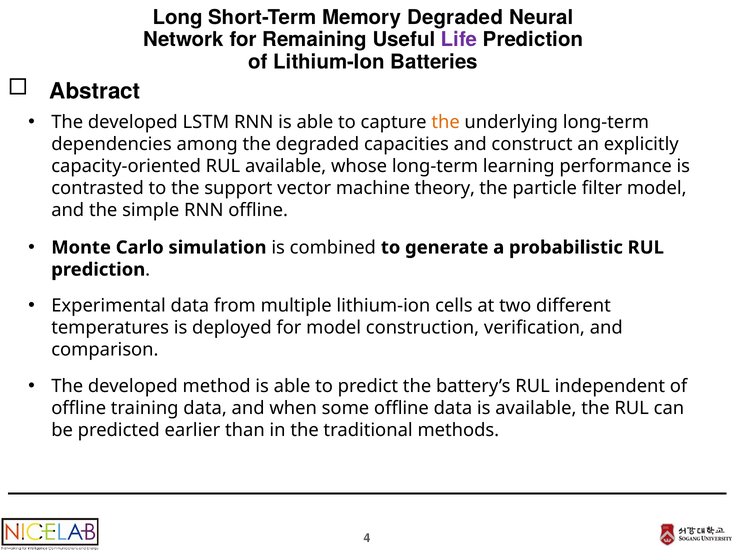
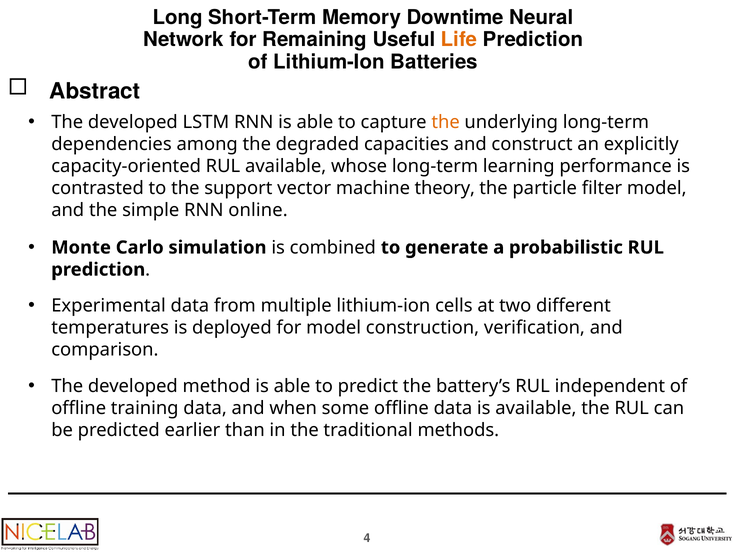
Memory Degraded: Degraded -> Downtime
Life colour: purple -> orange
RNN offline: offline -> online
